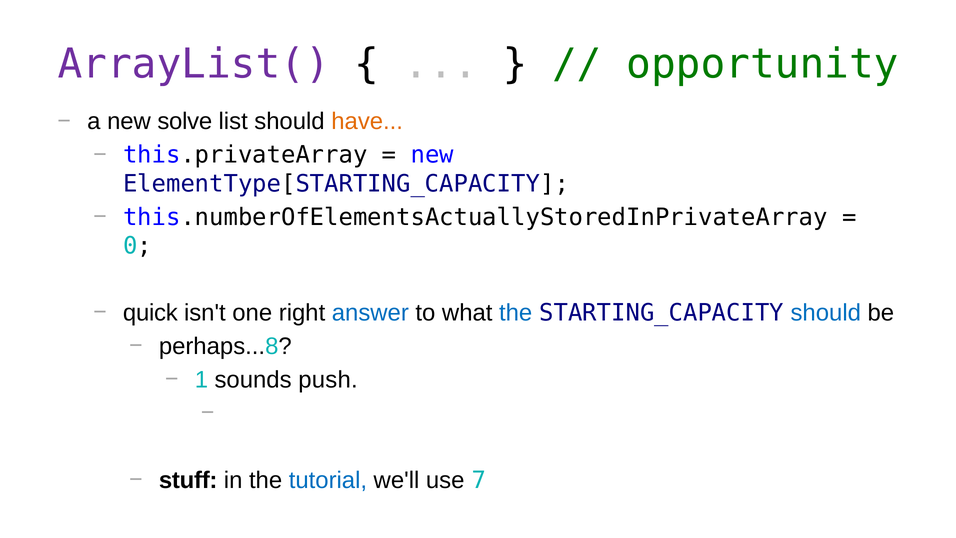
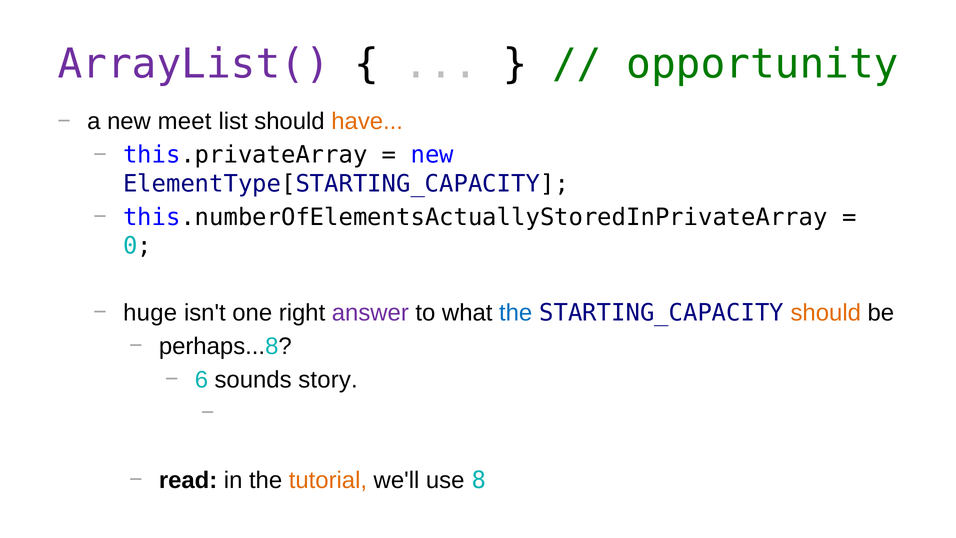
solve: solve -> meet
quick: quick -> huge
answer colour: blue -> purple
should at (826, 313) colour: blue -> orange
1: 1 -> 6
push: push -> story
stuff: stuff -> read
tutorial colour: blue -> orange
7: 7 -> 8
